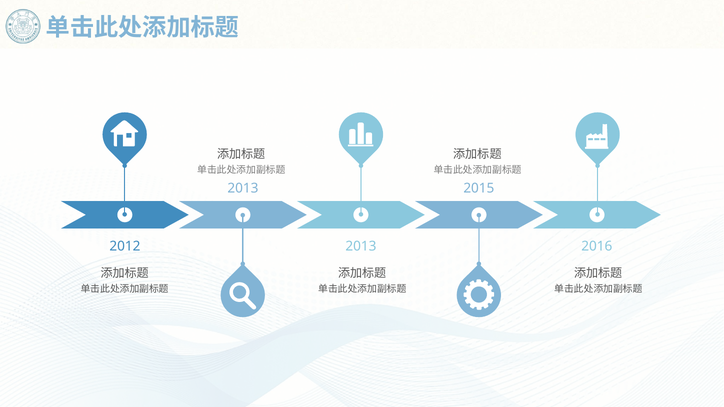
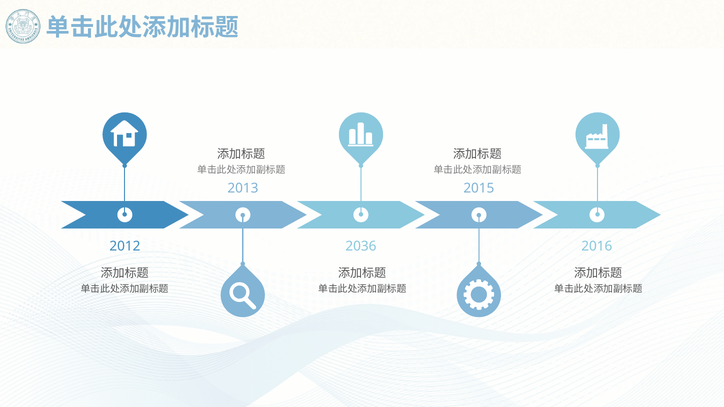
2013 at (361, 246): 2013 -> 2036
